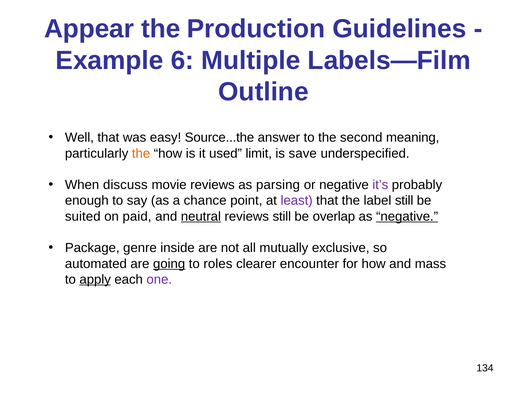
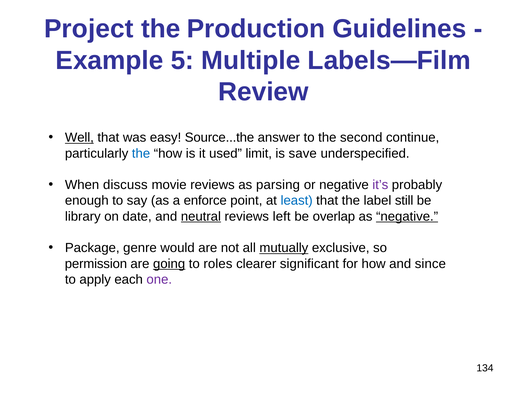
Appear: Appear -> Project
6: 6 -> 5
Outline: Outline -> Review
Well underline: none -> present
meaning: meaning -> continue
the at (141, 153) colour: orange -> blue
chance: chance -> enforce
least colour: purple -> blue
suited: suited -> library
paid: paid -> date
reviews still: still -> left
inside: inside -> would
mutually underline: none -> present
automated: automated -> permission
encounter: encounter -> significant
mass: mass -> since
apply underline: present -> none
